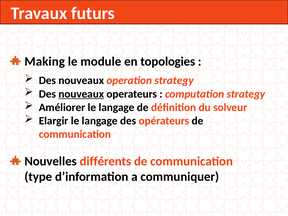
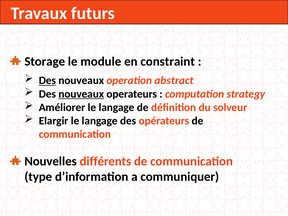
Making: Making -> Storage
topologies: topologies -> constraint
Des at (47, 80) underline: none -> present
operation strategy: strategy -> abstract
